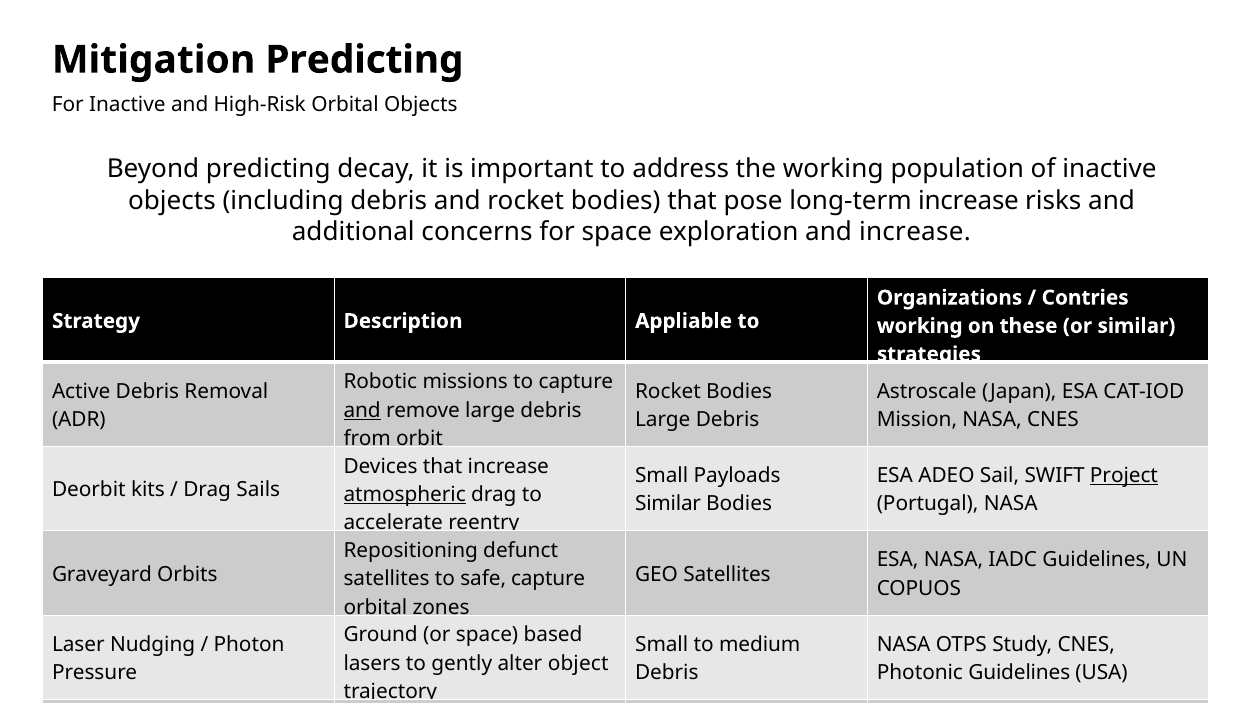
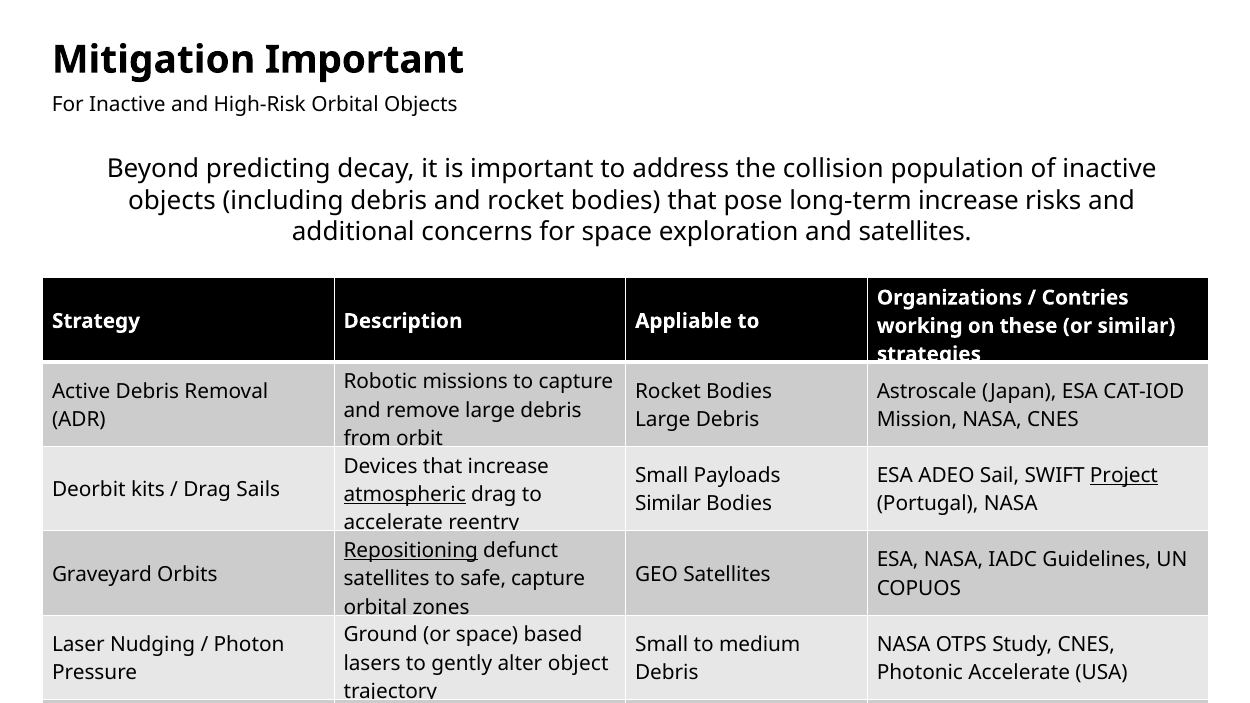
Mitigation Predicting: Predicting -> Important
the working: working -> collision
and increase: increase -> satellites
and at (362, 410) underline: present -> none
Repositioning underline: none -> present
Photonic Guidelines: Guidelines -> Accelerate
